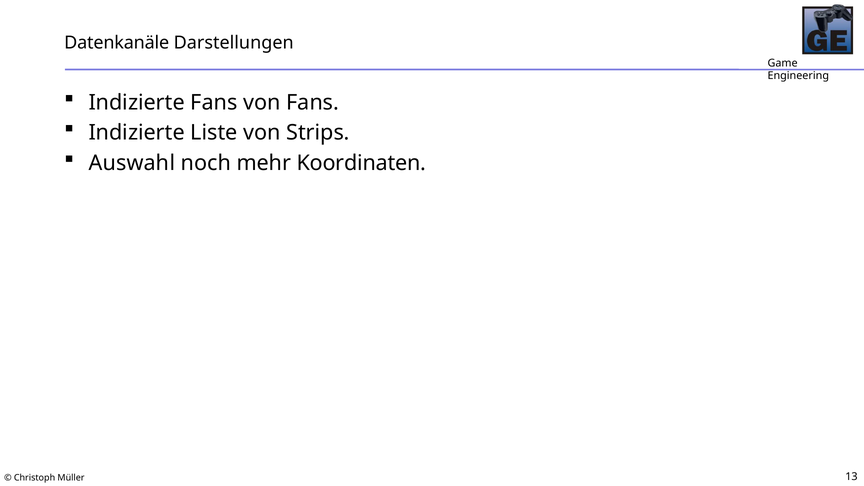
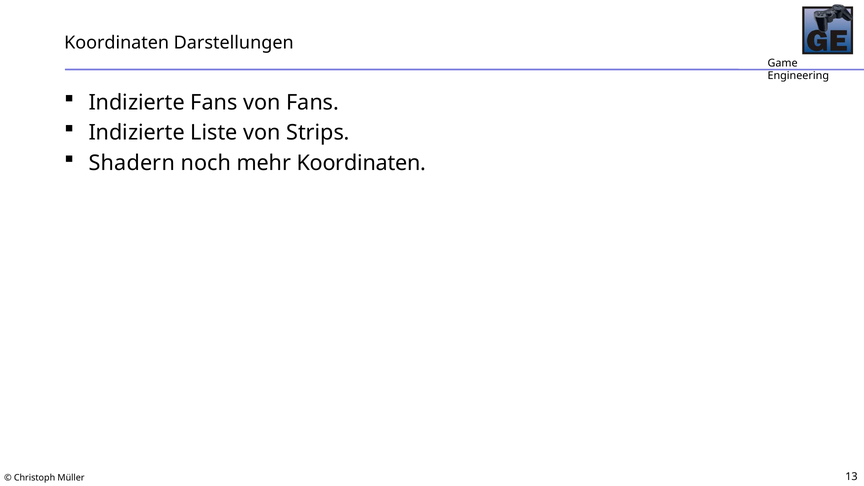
Datenkanäle at (117, 43): Datenkanäle -> Koordinaten
Auswahl: Auswahl -> Shadern
